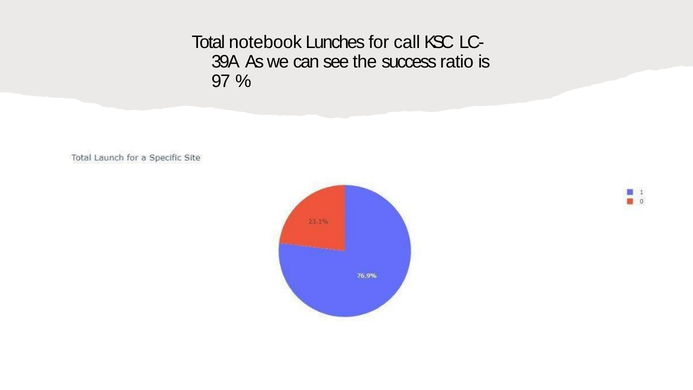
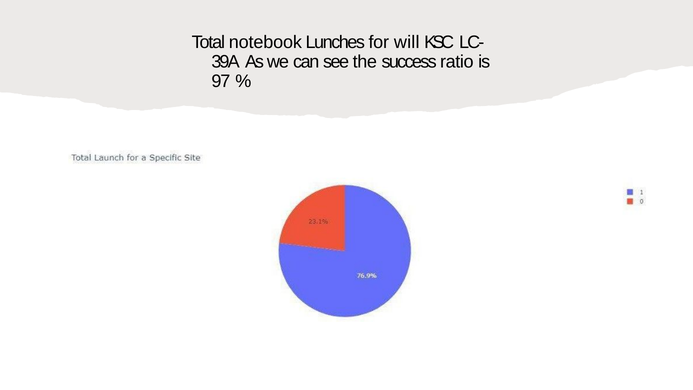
call: call -> will
